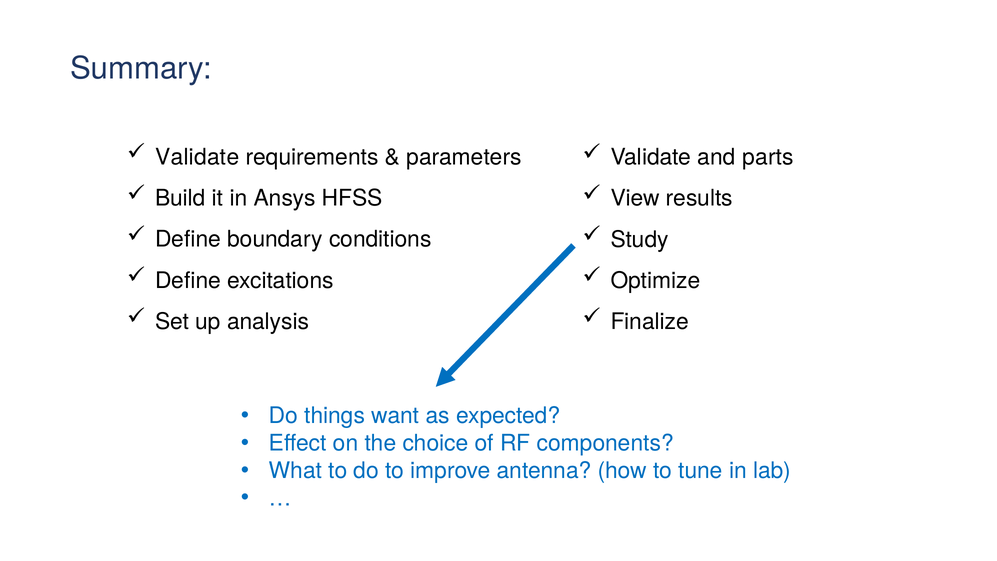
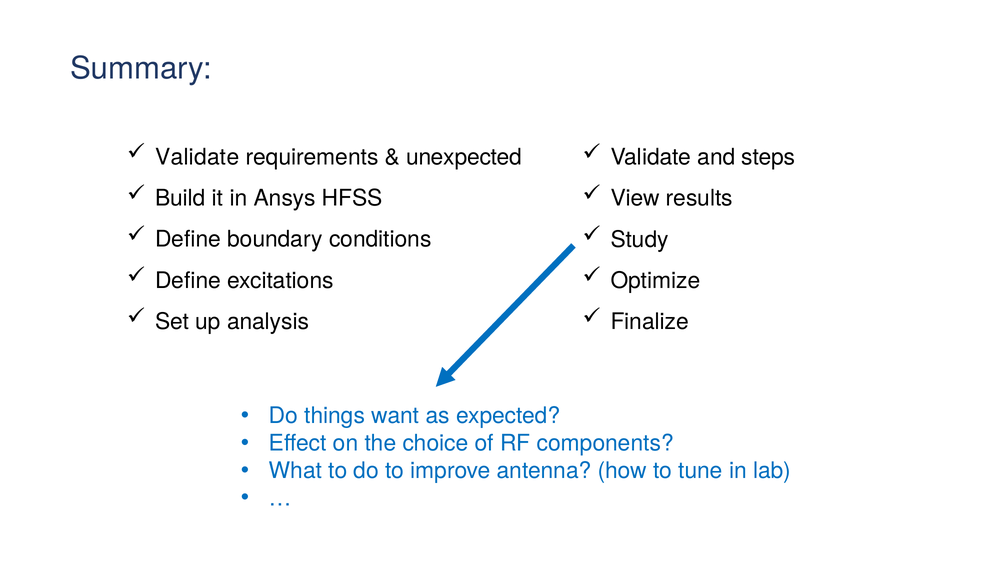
parameters: parameters -> unexpected
parts: parts -> steps
